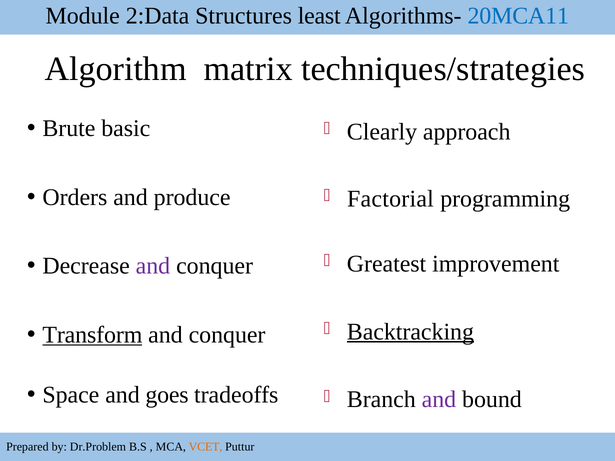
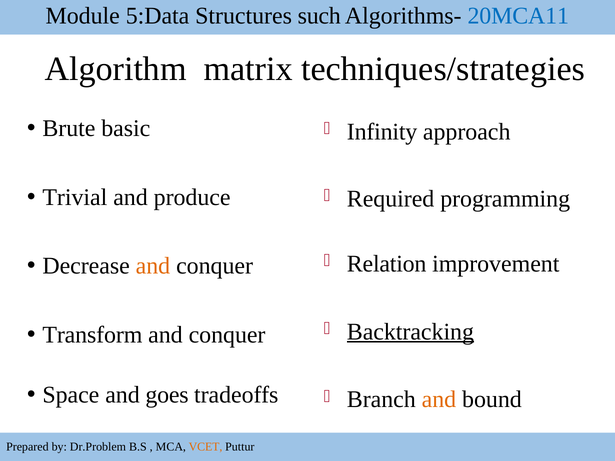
2:Data: 2:Data -> 5:Data
least: least -> such
Clearly: Clearly -> Infinity
Orders: Orders -> Trivial
Factorial: Factorial -> Required
and at (153, 266) colour: purple -> orange
Greatest: Greatest -> Relation
Transform underline: present -> none
and at (439, 400) colour: purple -> orange
